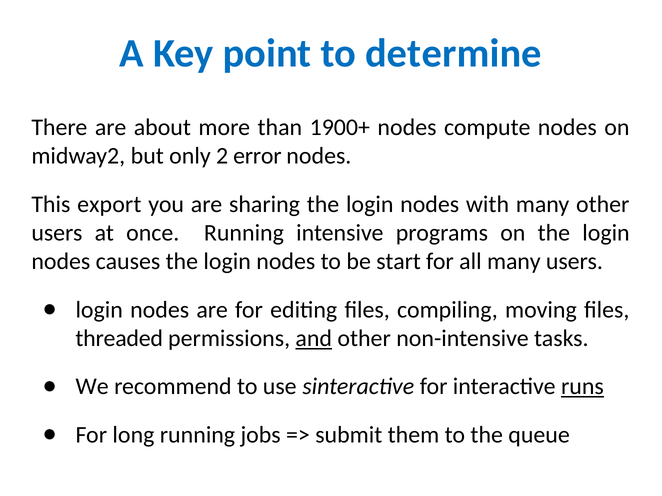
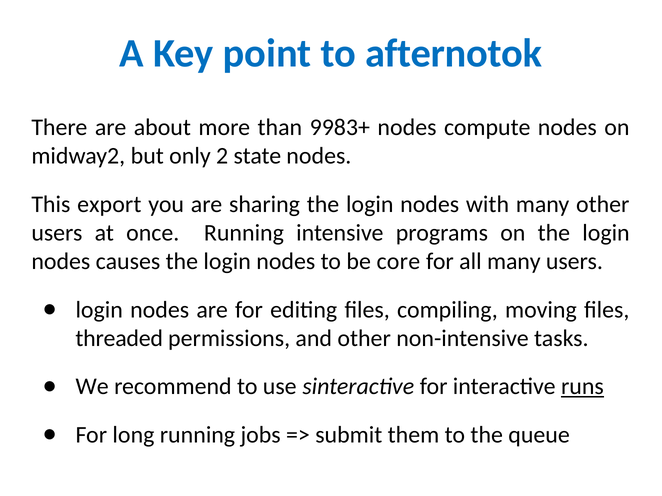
determine: determine -> afternotok
1900+: 1900+ -> 9983+
error: error -> state
start: start -> core
and underline: present -> none
